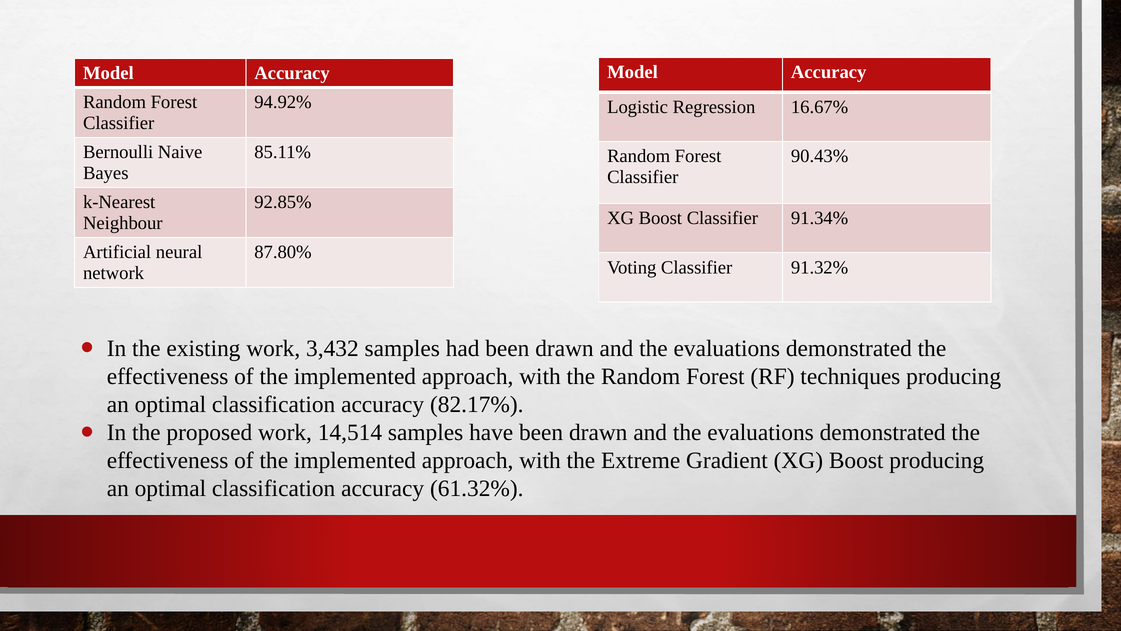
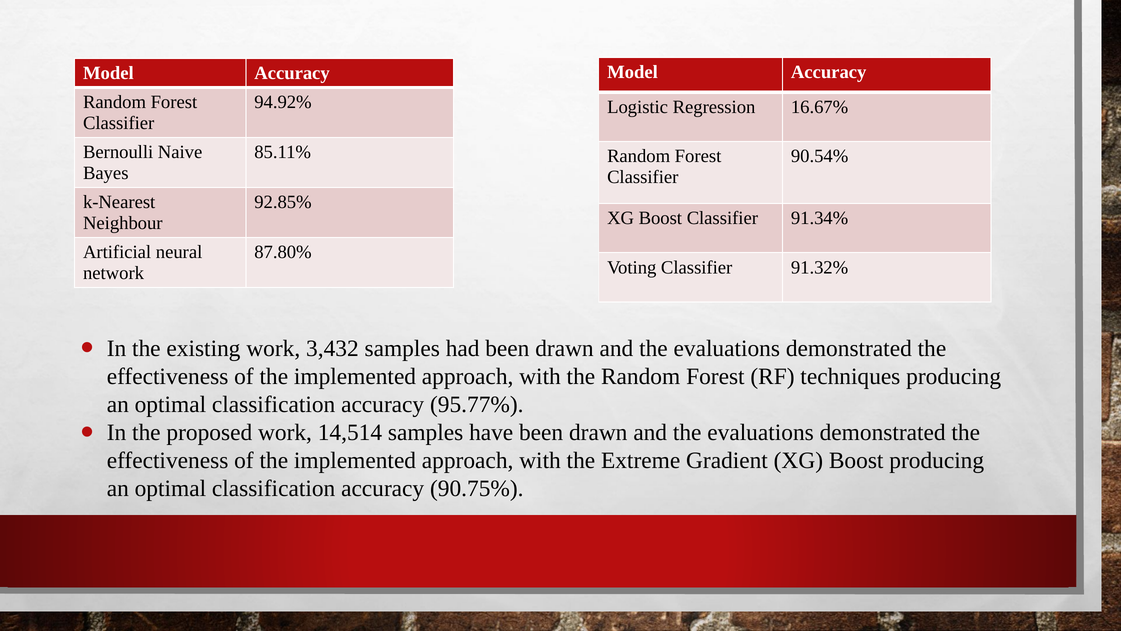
90.43%: 90.43% -> 90.54%
82.17%: 82.17% -> 95.77%
61.32%: 61.32% -> 90.75%
